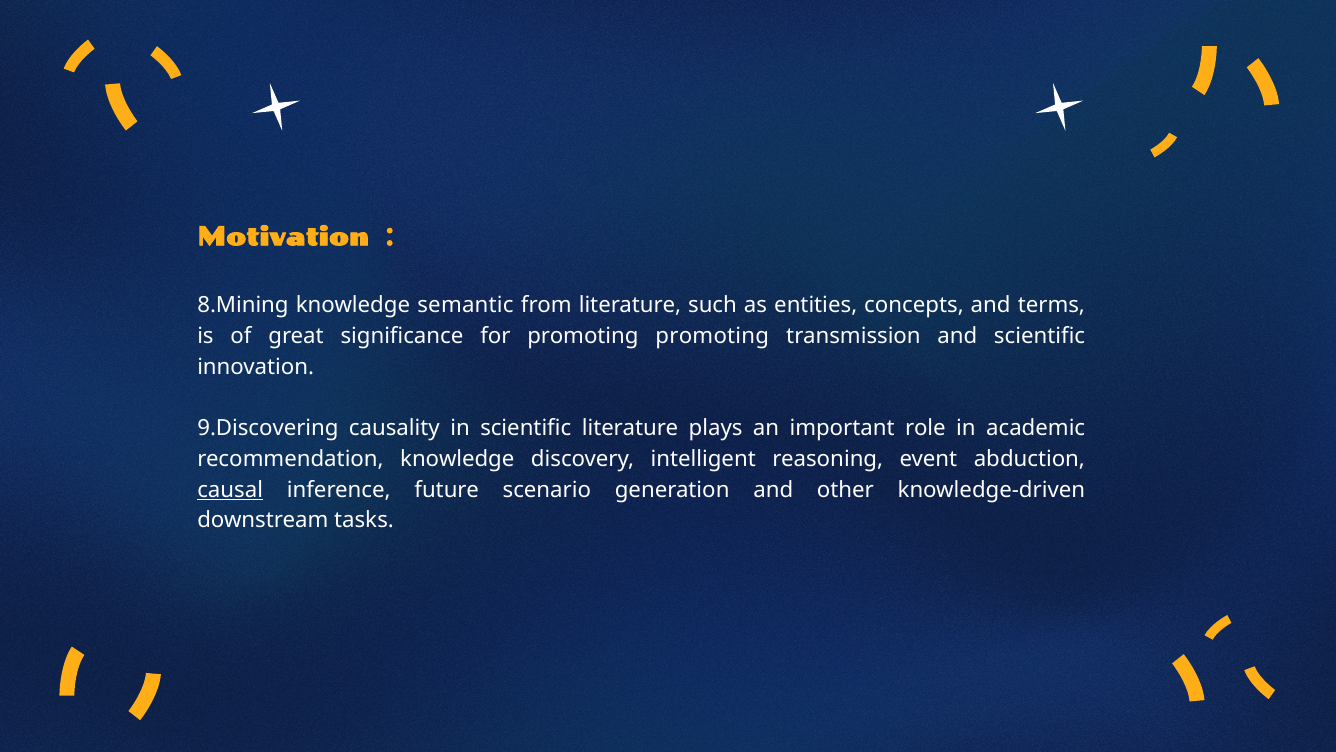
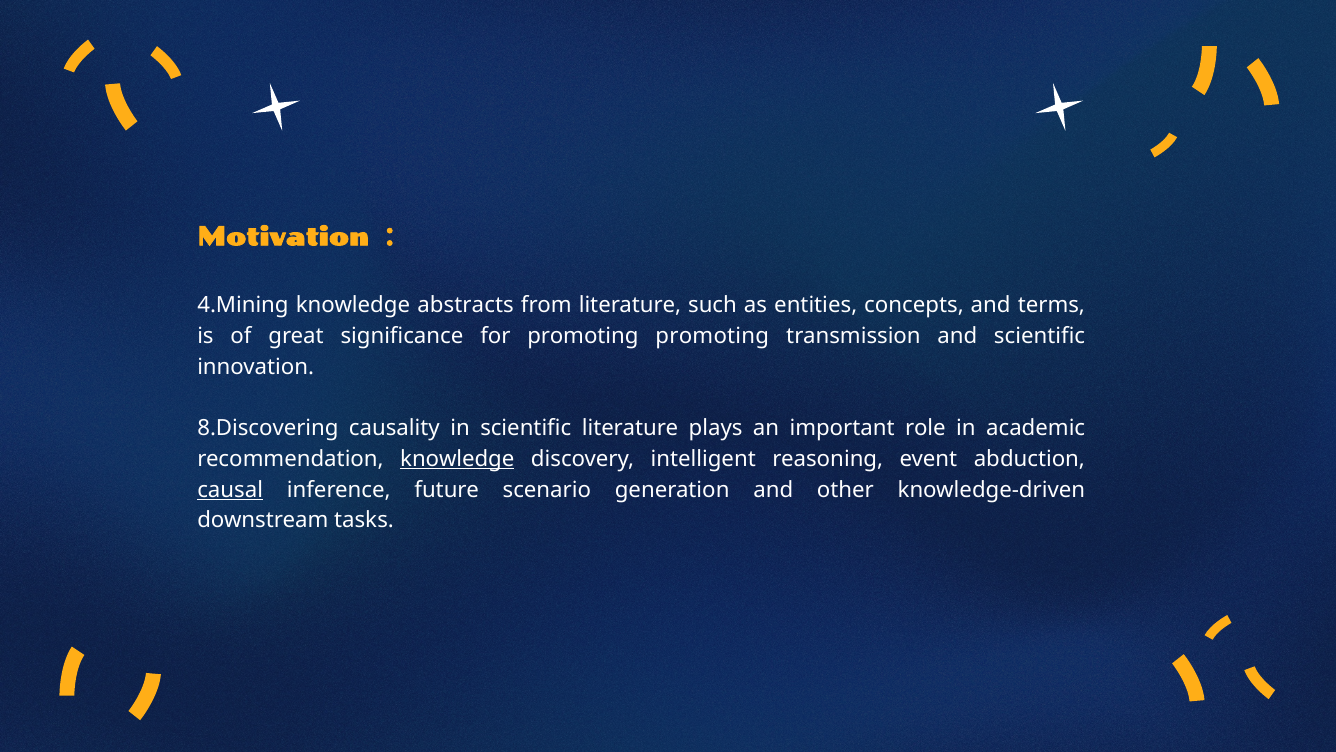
8.Mining: 8.Mining -> 4.Mining
semantic: semantic -> abstracts
9.Discovering: 9.Discovering -> 8.Discovering
knowledge at (457, 459) underline: none -> present
